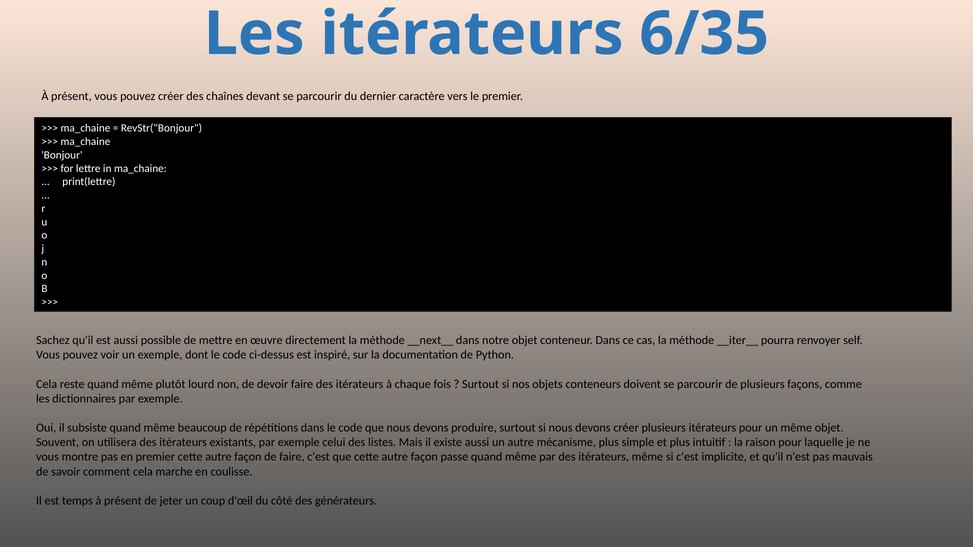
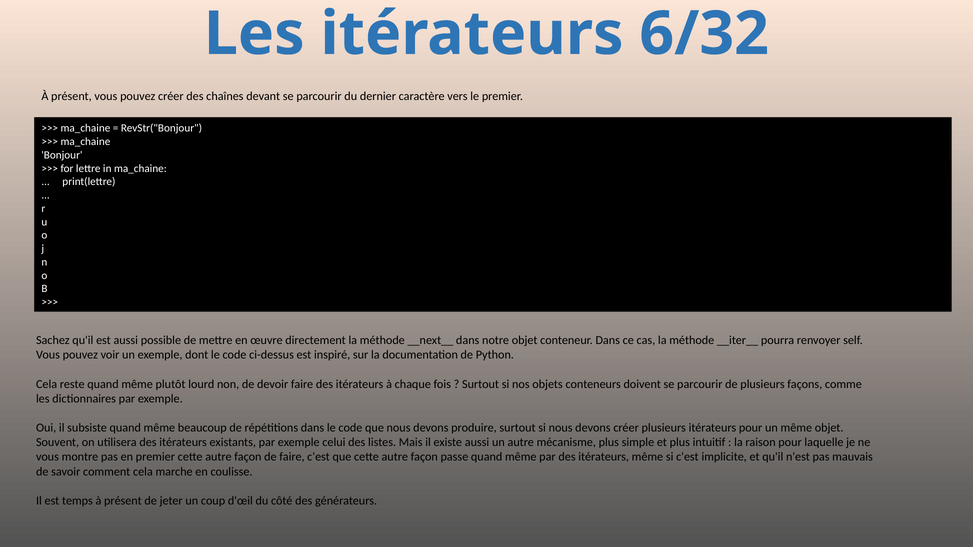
6/35: 6/35 -> 6/32
